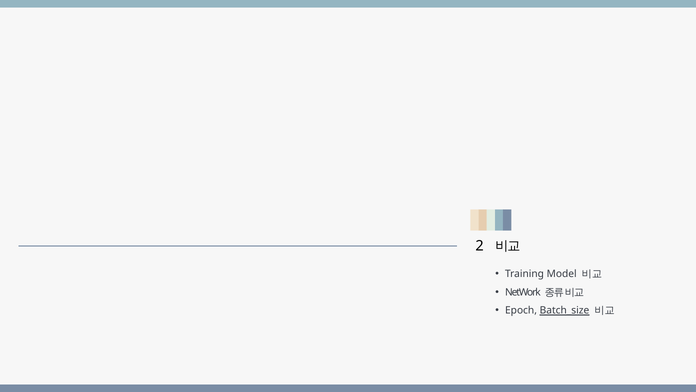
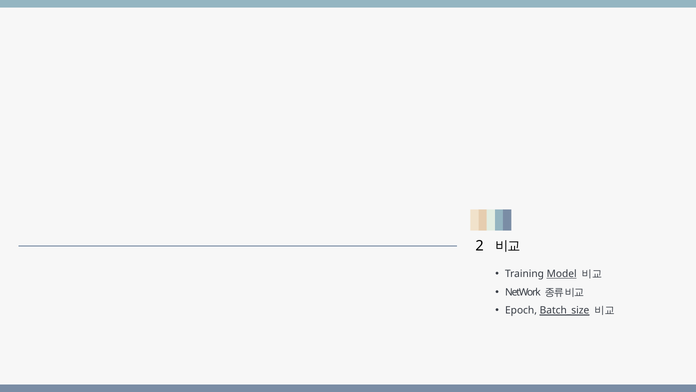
Model underline: none -> present
